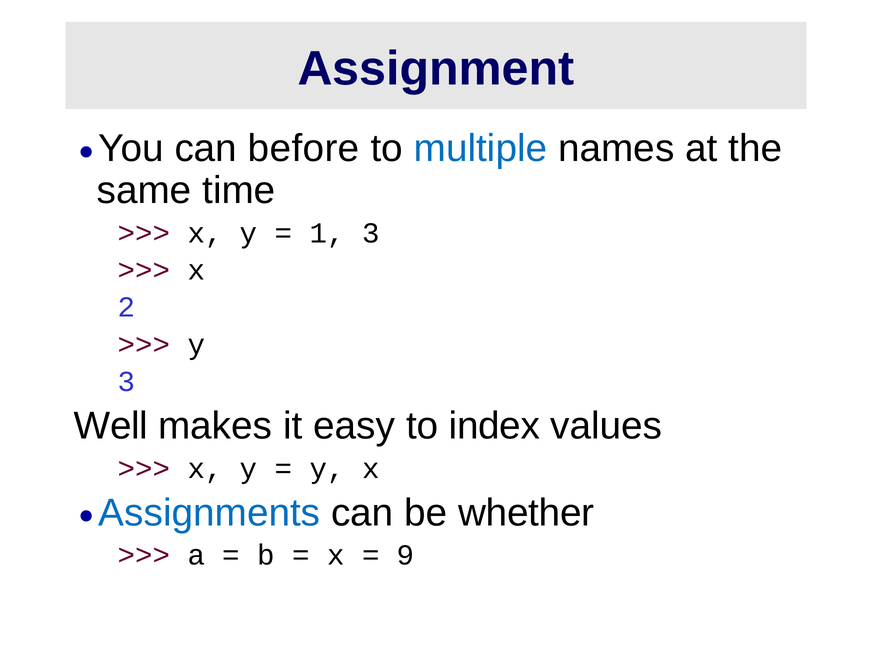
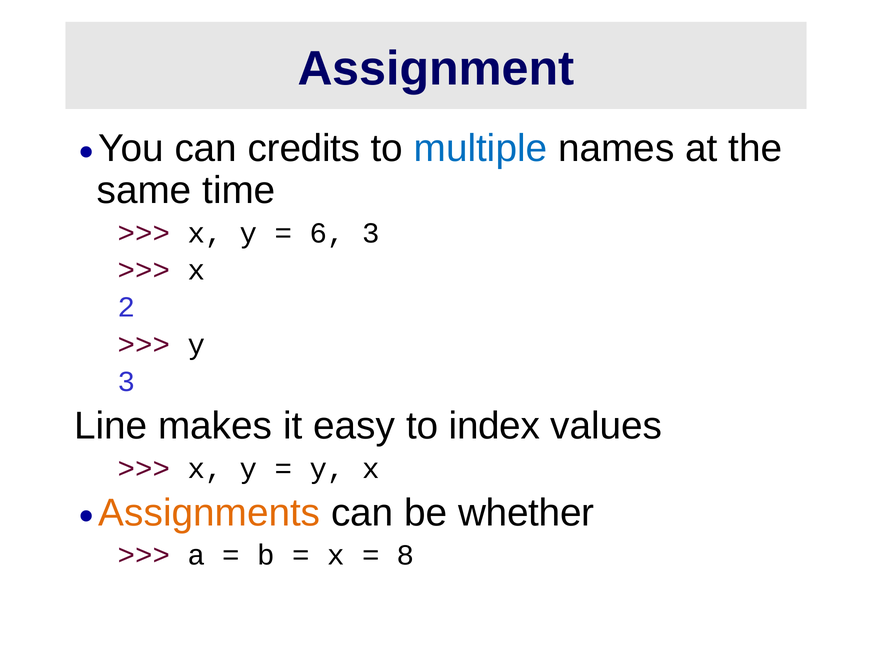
before: before -> credits
1: 1 -> 6
Well: Well -> Line
Assignments colour: blue -> orange
9: 9 -> 8
